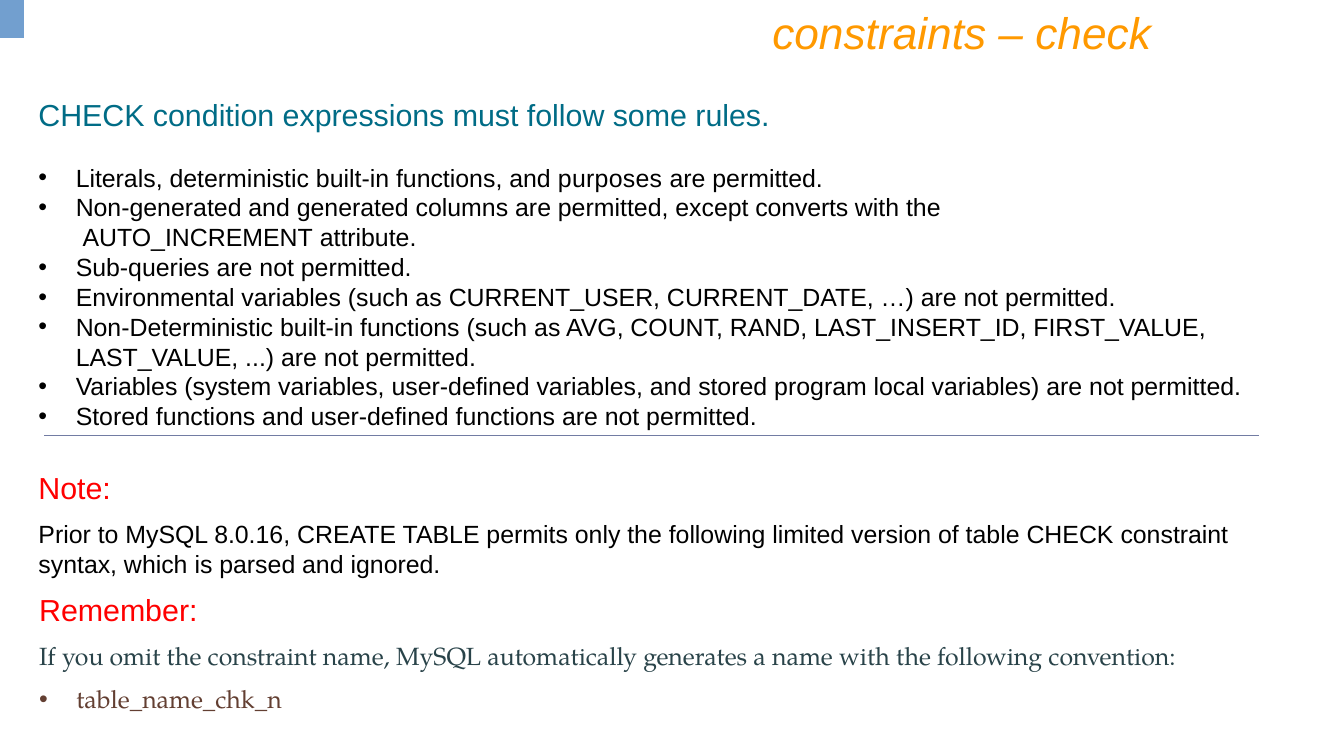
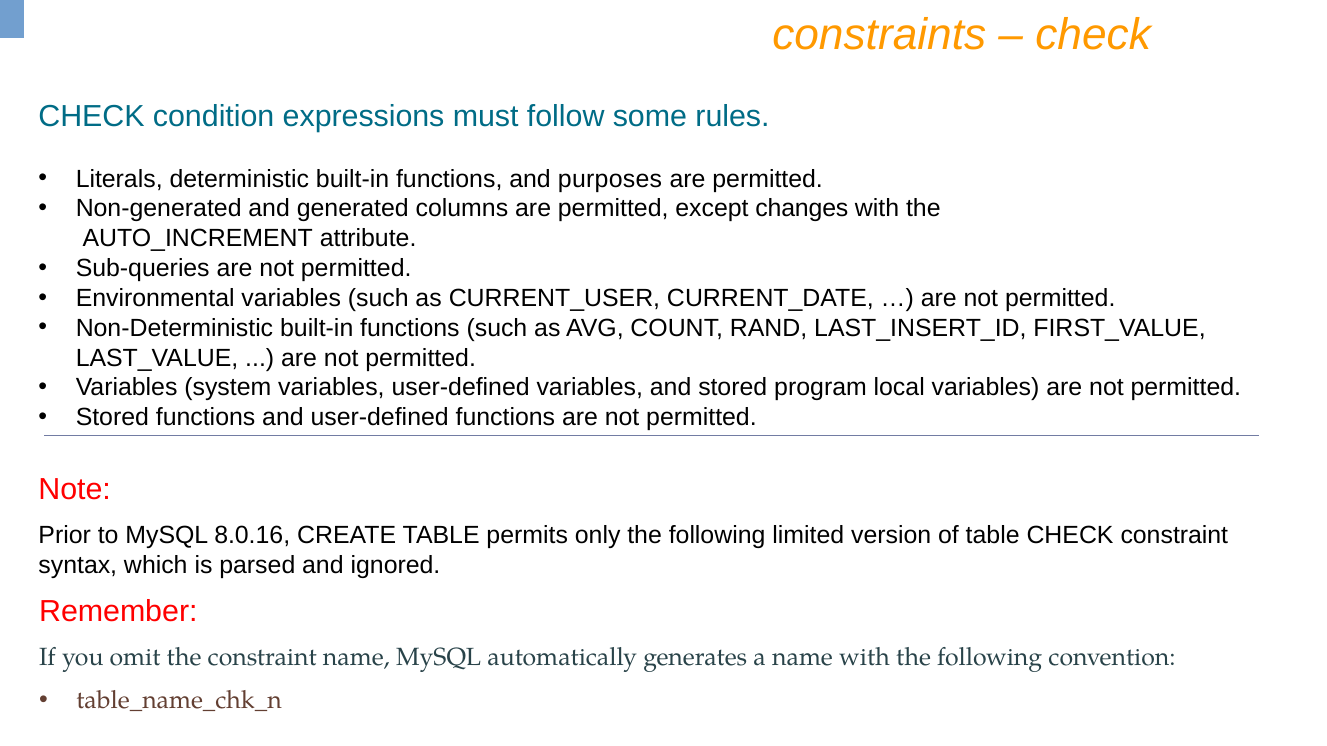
converts: converts -> changes
